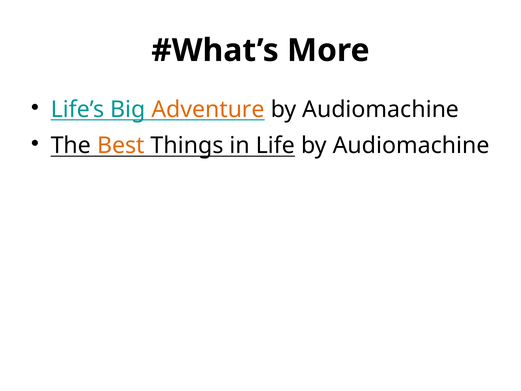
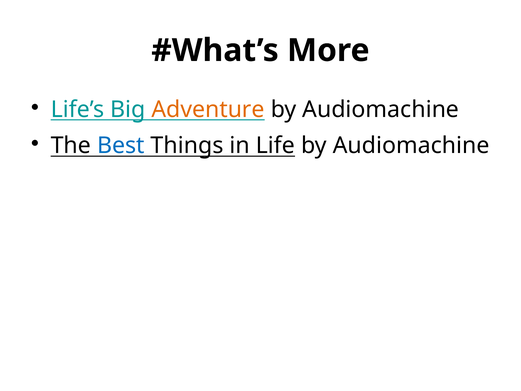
Best colour: orange -> blue
